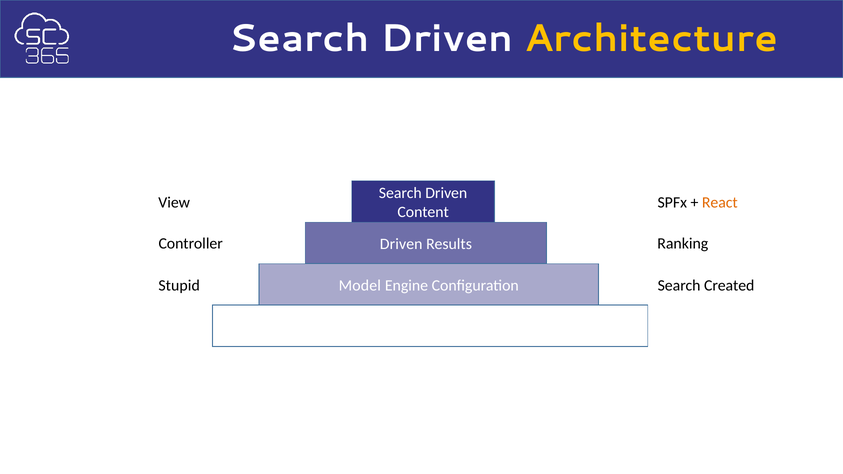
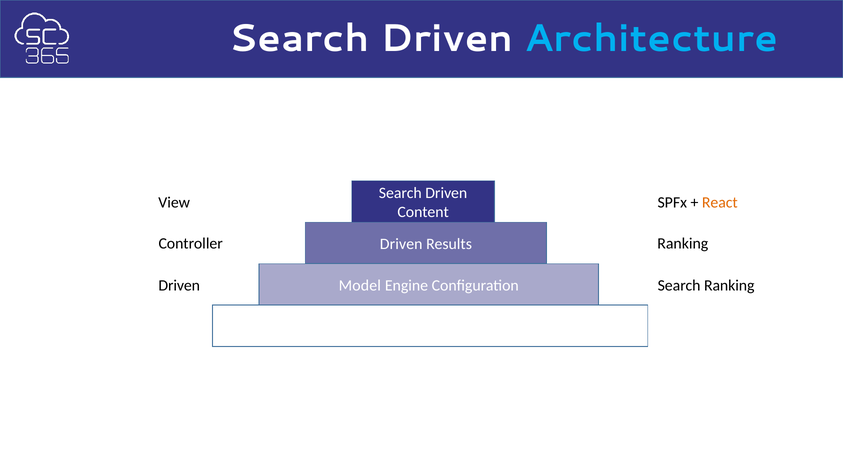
Architecture at (651, 38) colour: yellow -> light blue
Stupid at (179, 285): Stupid -> Driven
Search Created: Created -> Ranking
